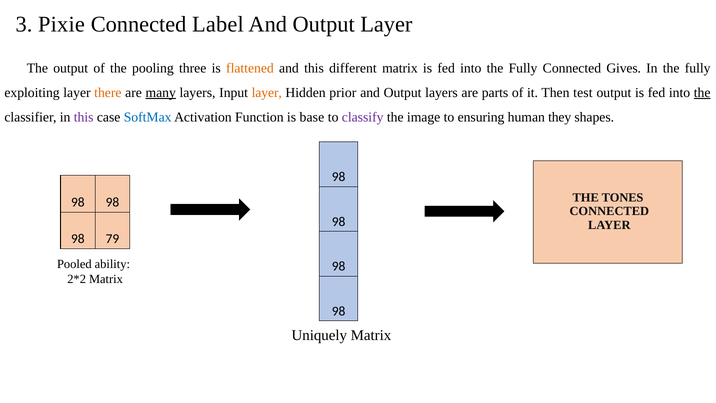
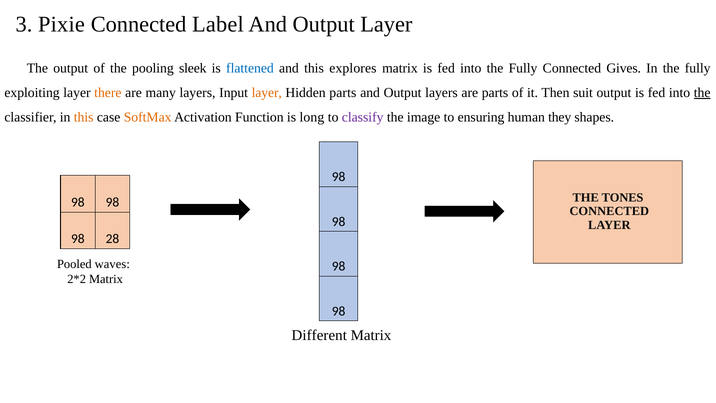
three: three -> sleek
flattened colour: orange -> blue
different: different -> explores
many underline: present -> none
Hidden prior: prior -> parts
test: test -> suit
this at (84, 117) colour: purple -> orange
SoftMax colour: blue -> orange
base: base -> long
79: 79 -> 28
ability: ability -> waves
Uniquely: Uniquely -> Different
